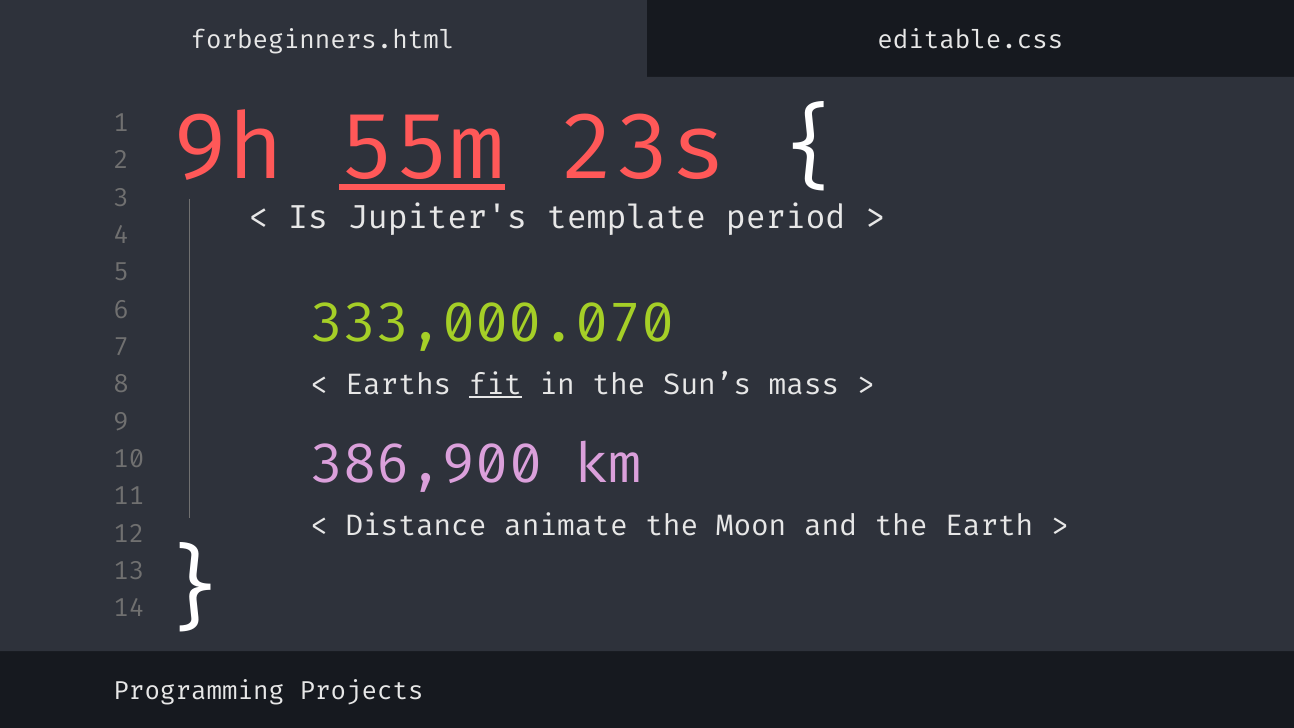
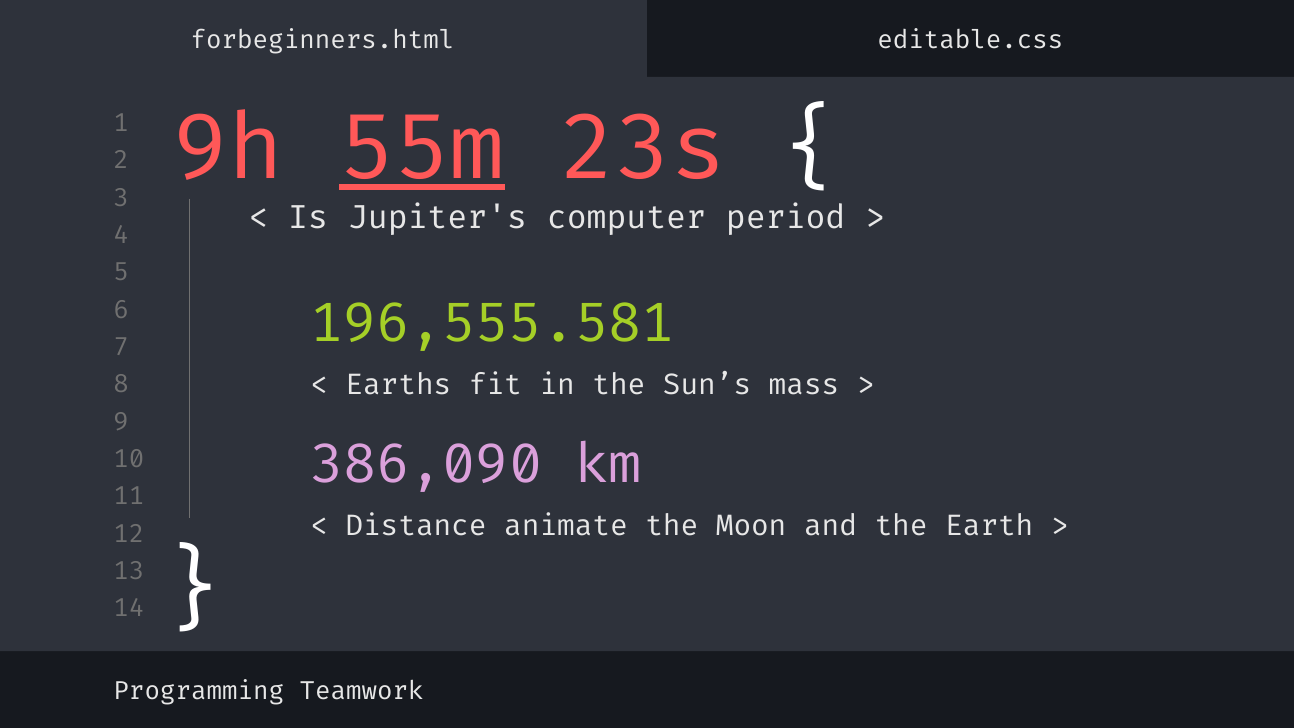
template: template -> computer
333,000.070: 333,000.070 -> 196,555.581
fit underline: present -> none
386,900: 386,900 -> 386,090
Projects: Projects -> Teamwork
